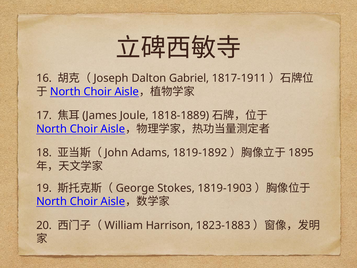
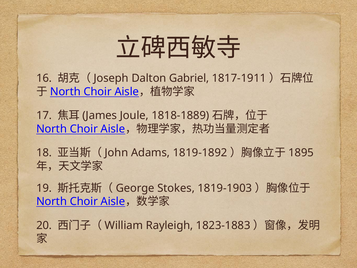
Harrison: Harrison -> Rayleigh
